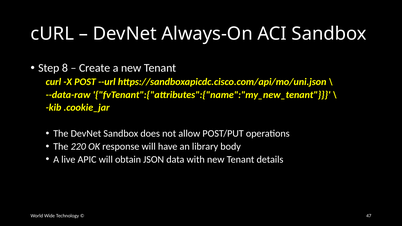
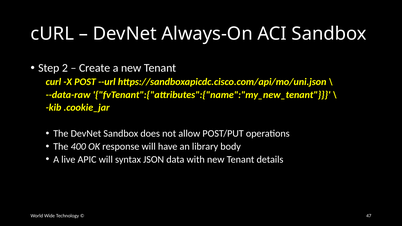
8: 8 -> 2
220: 220 -> 400
obtain: obtain -> syntax
